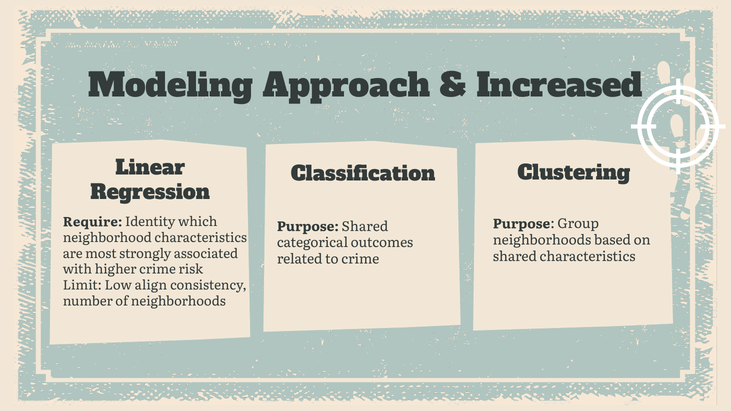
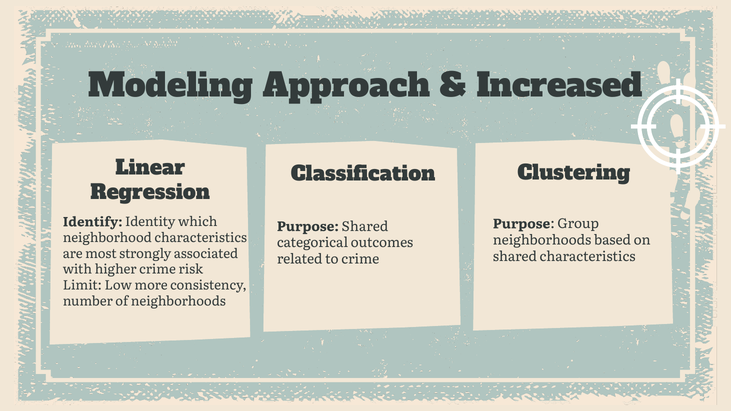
Require: Require -> Identify
align: align -> more
